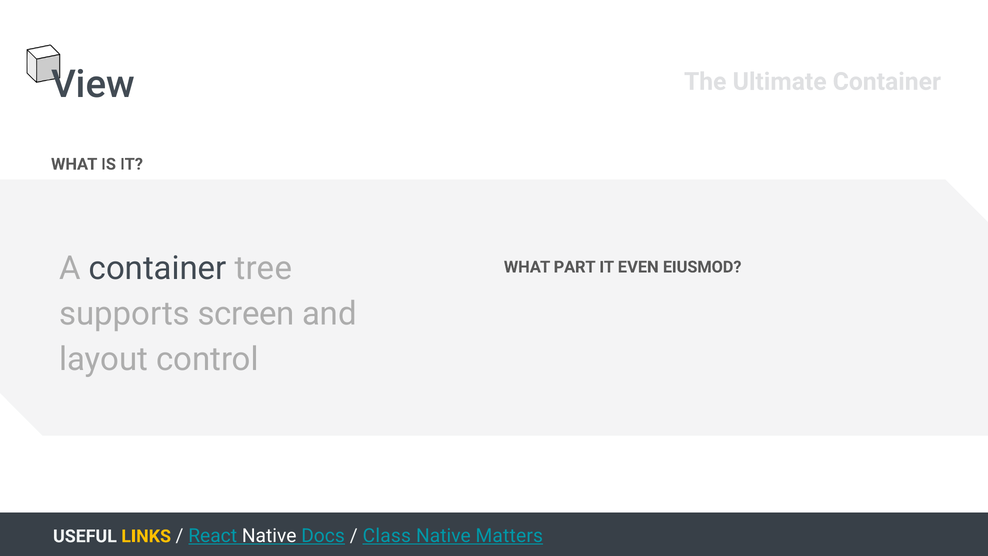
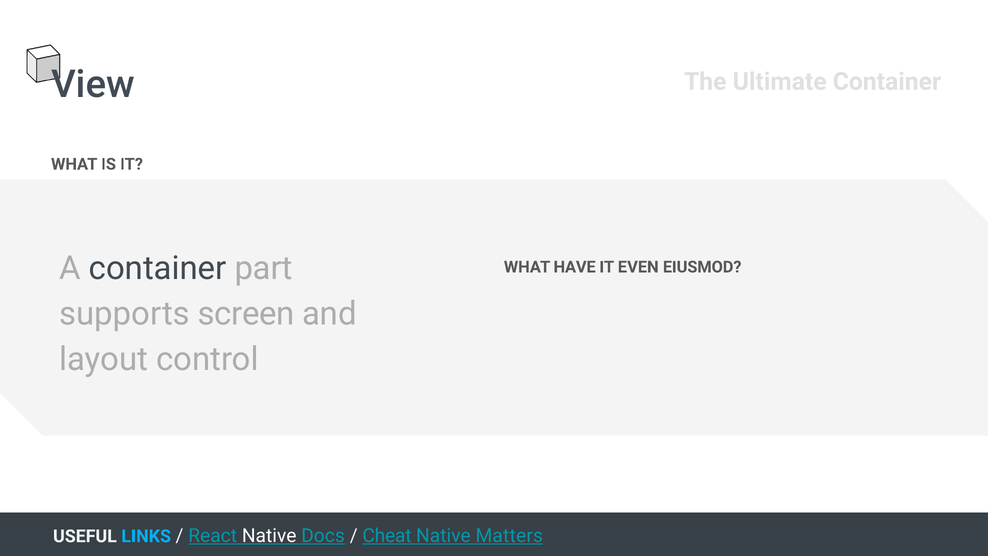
tree: tree -> part
PART: PART -> HAVE
LINKS colour: yellow -> light blue
Class: Class -> Cheat
